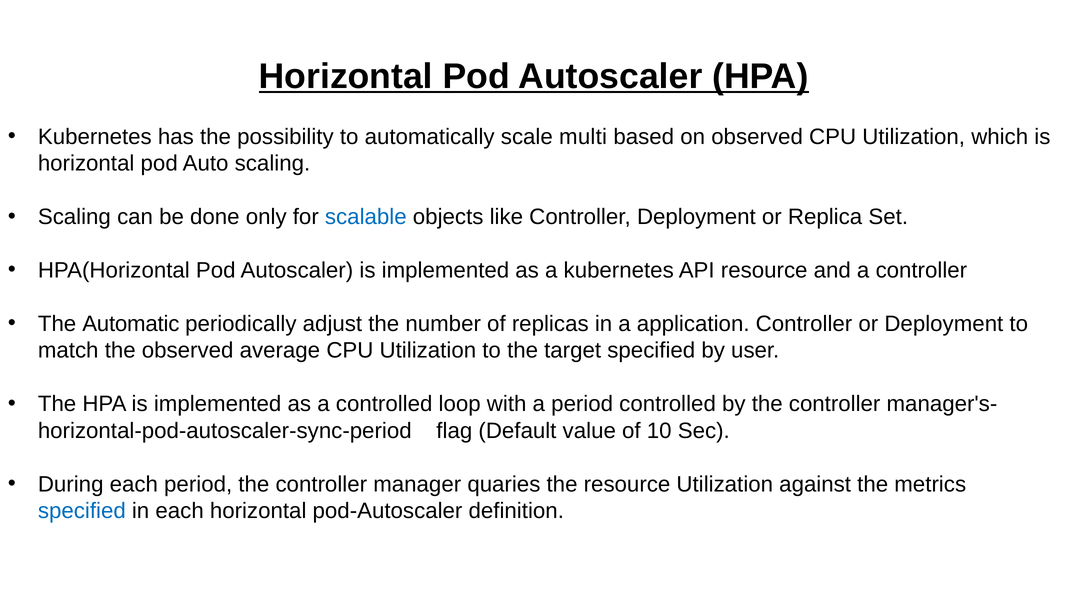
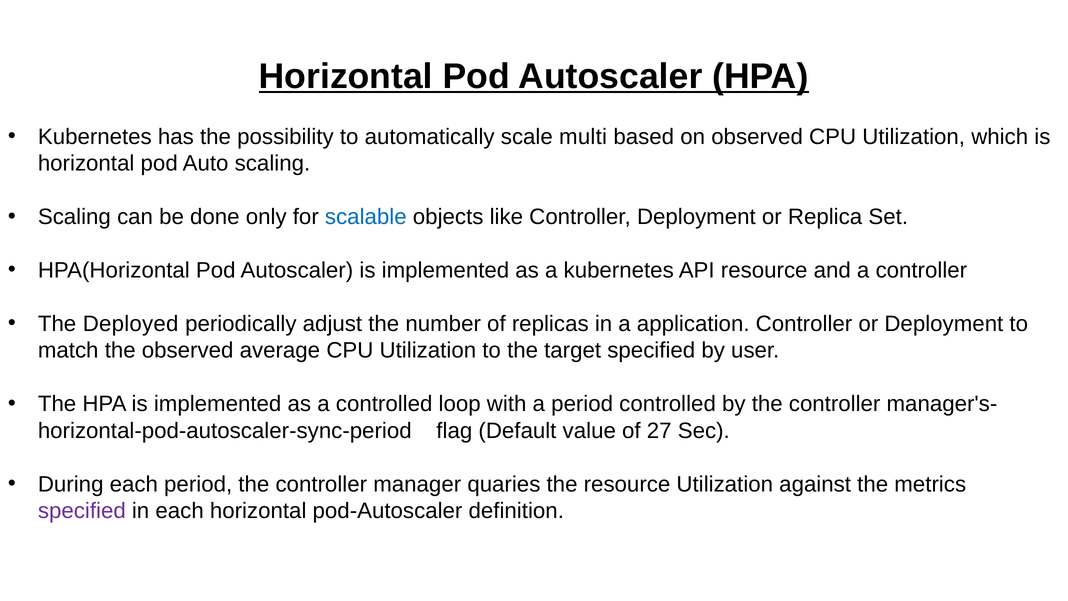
Automatic: Automatic -> Deployed
10: 10 -> 27
specified at (82, 511) colour: blue -> purple
